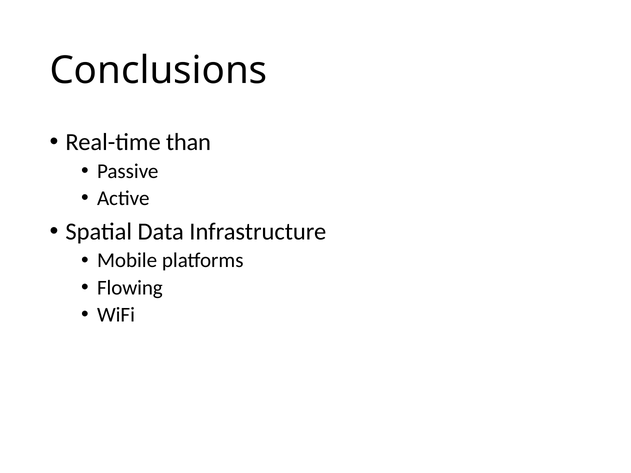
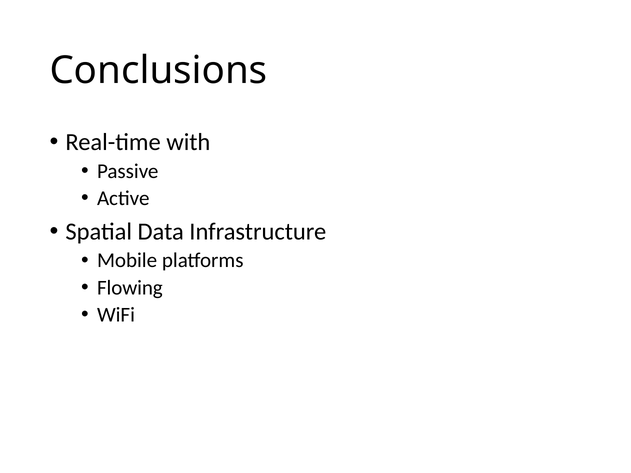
than: than -> with
